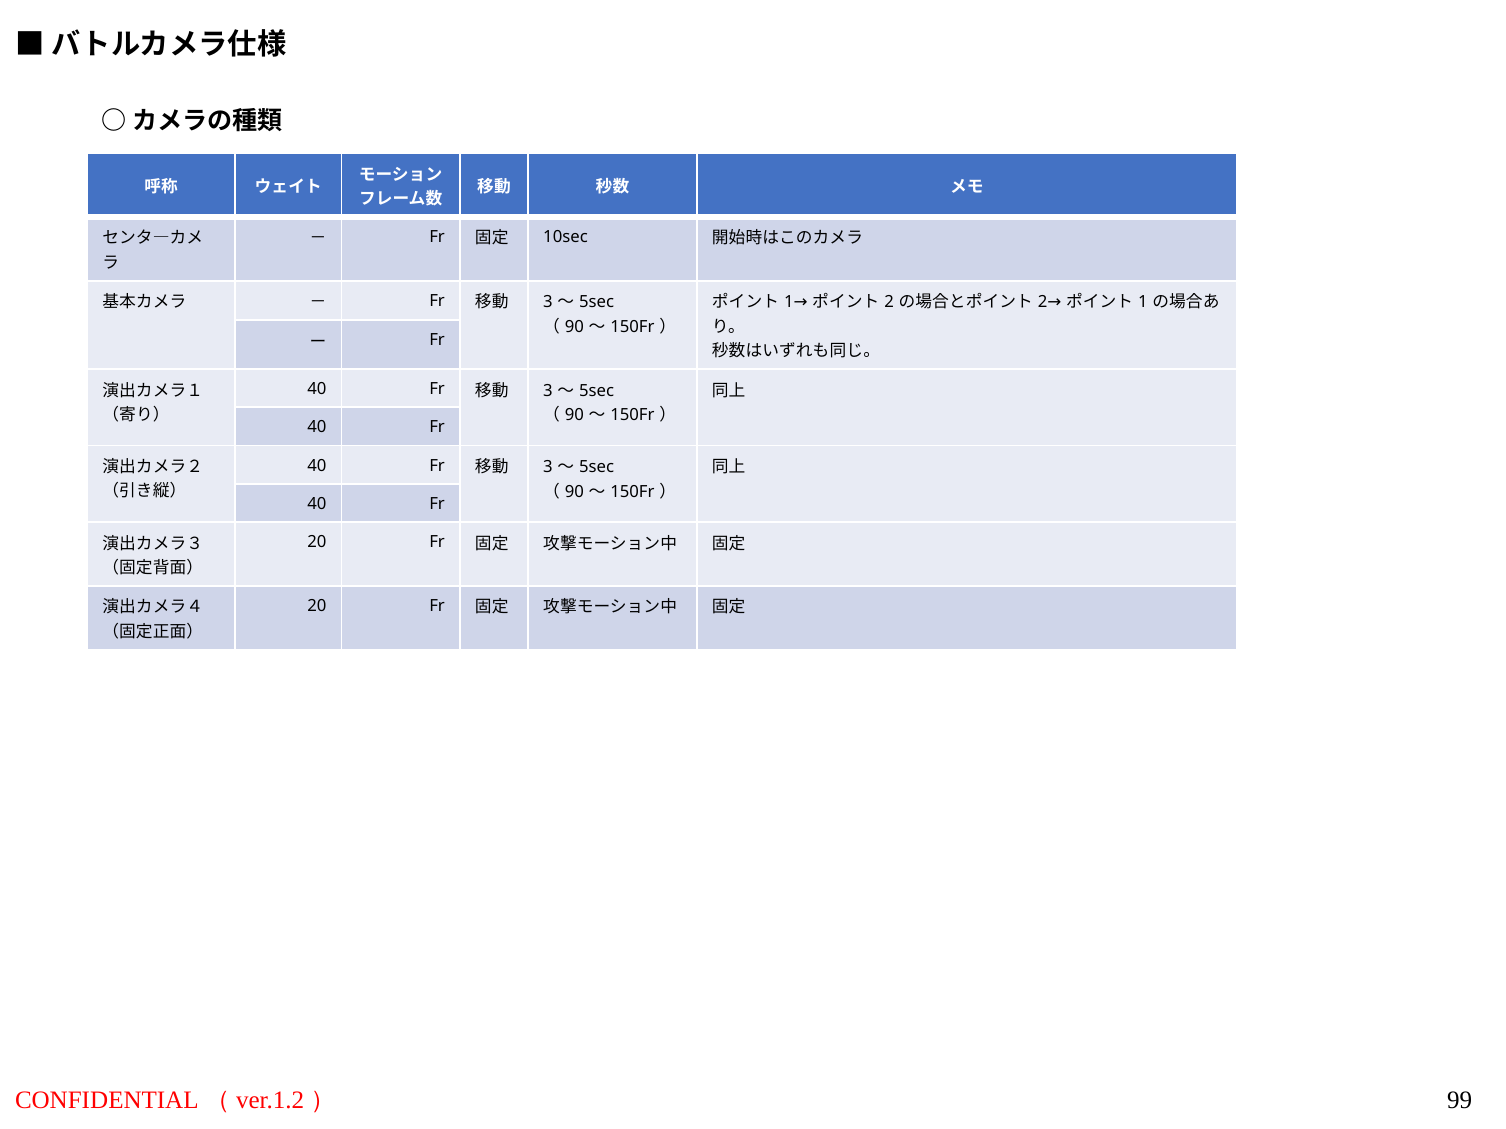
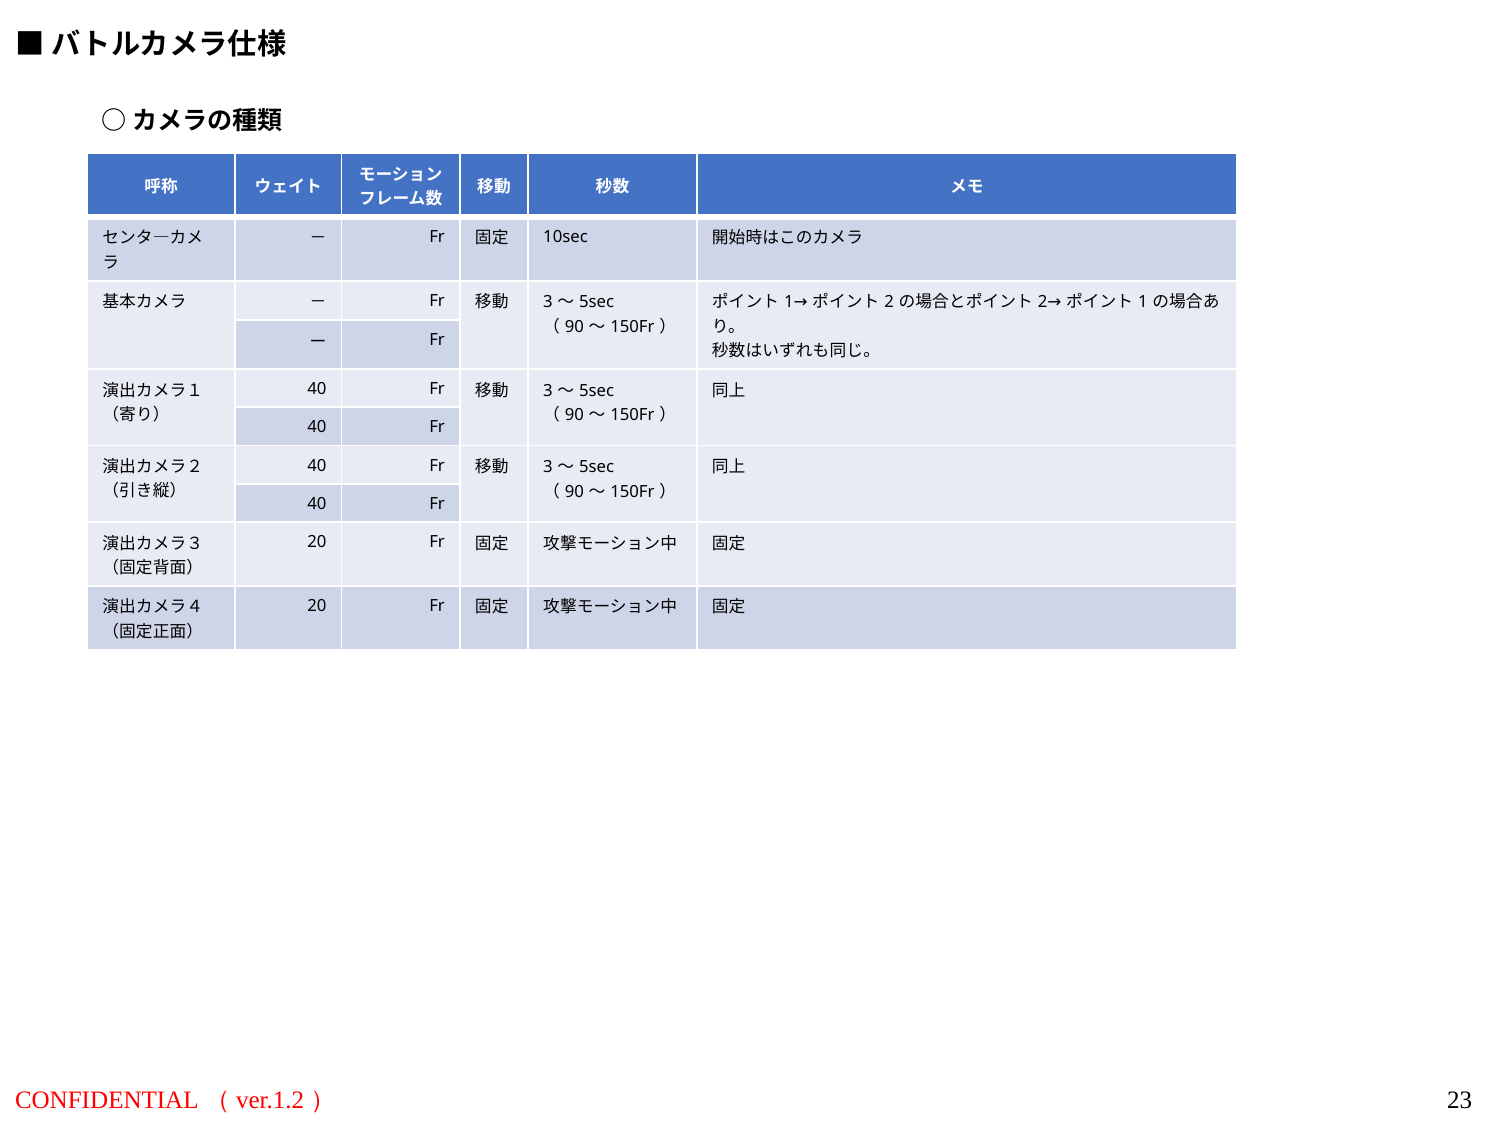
99: 99 -> 23
